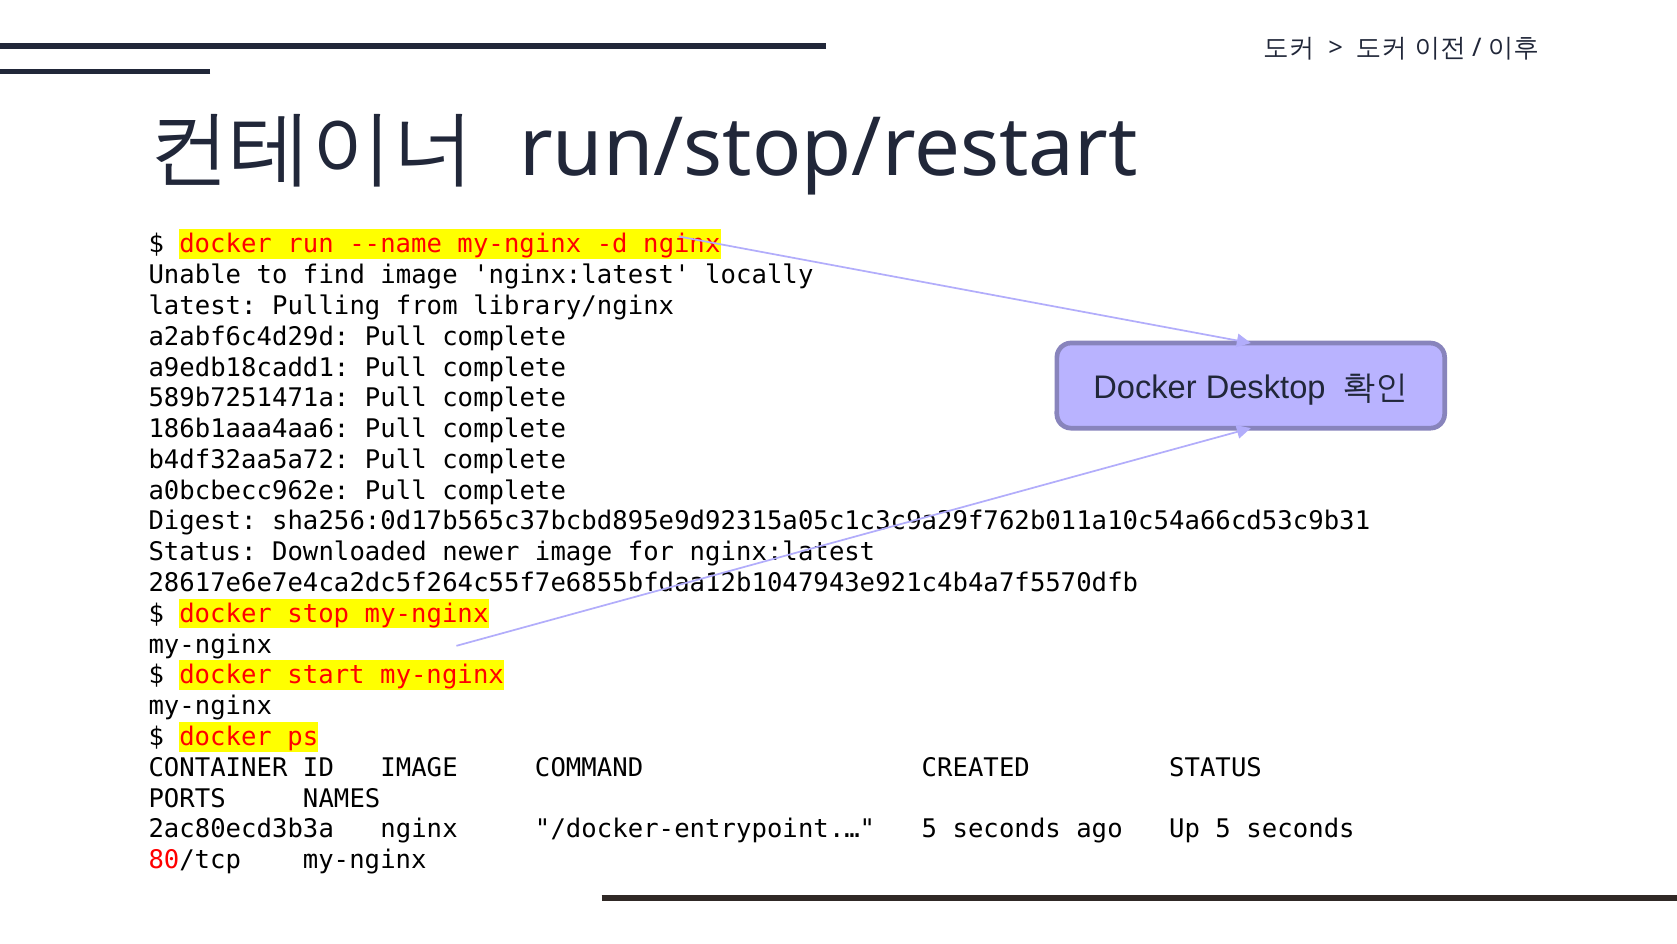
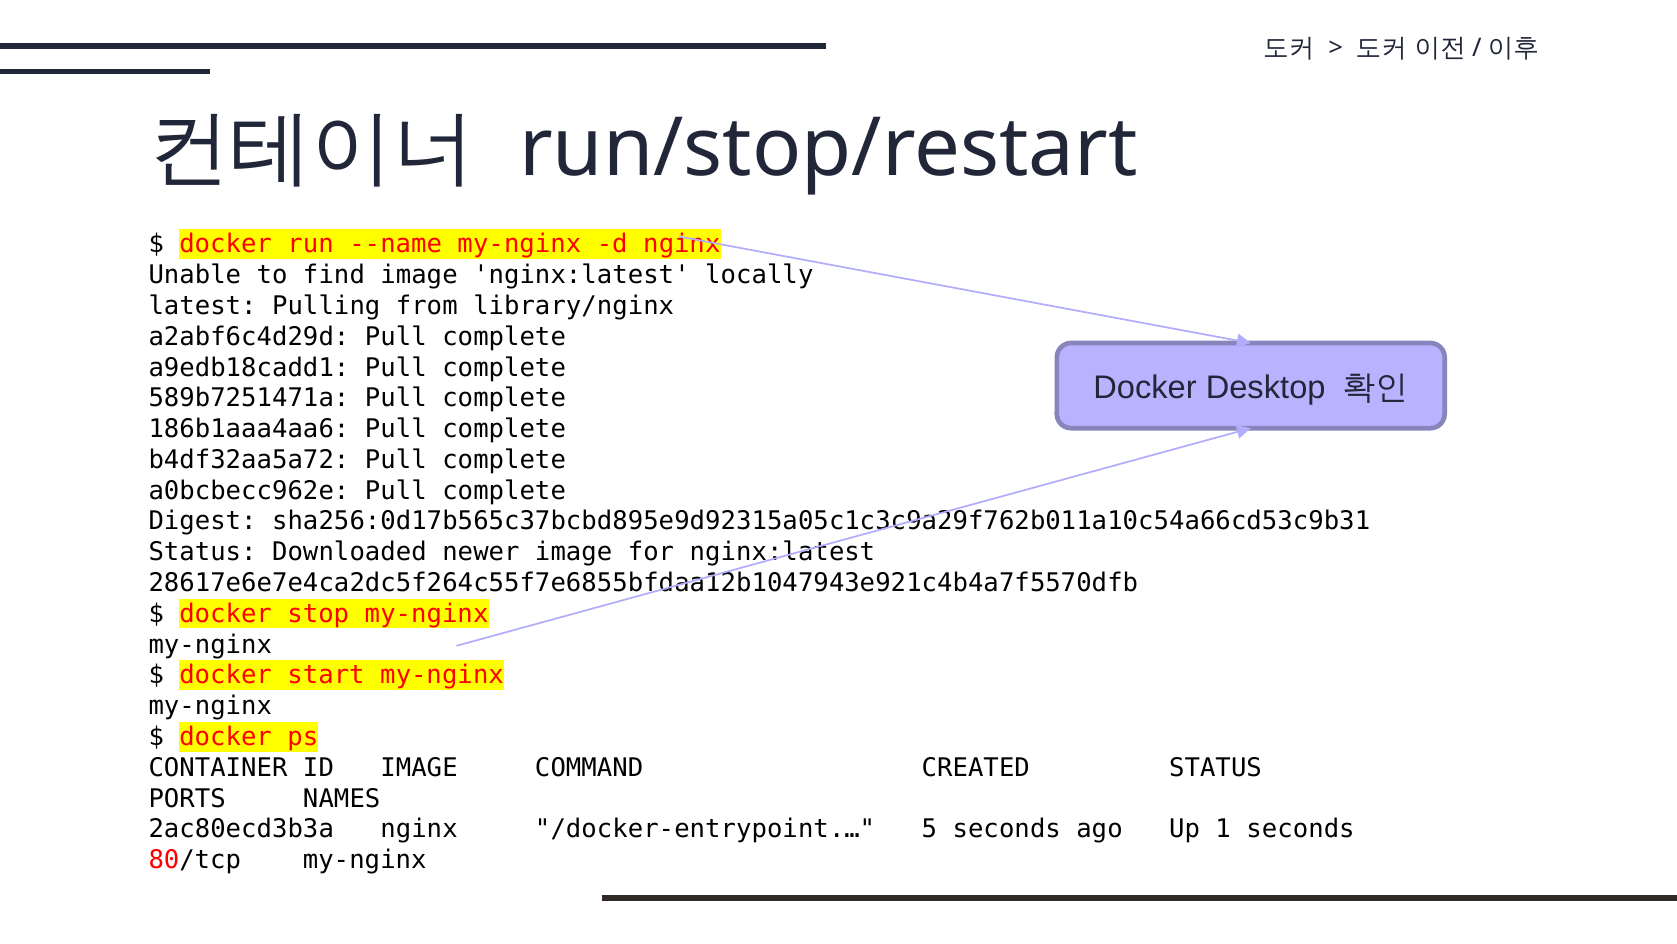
Up 5: 5 -> 1
